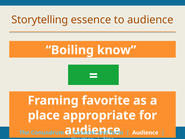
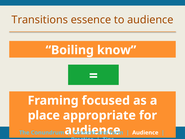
Storytelling: Storytelling -> Transitions
favorite: favorite -> focused
